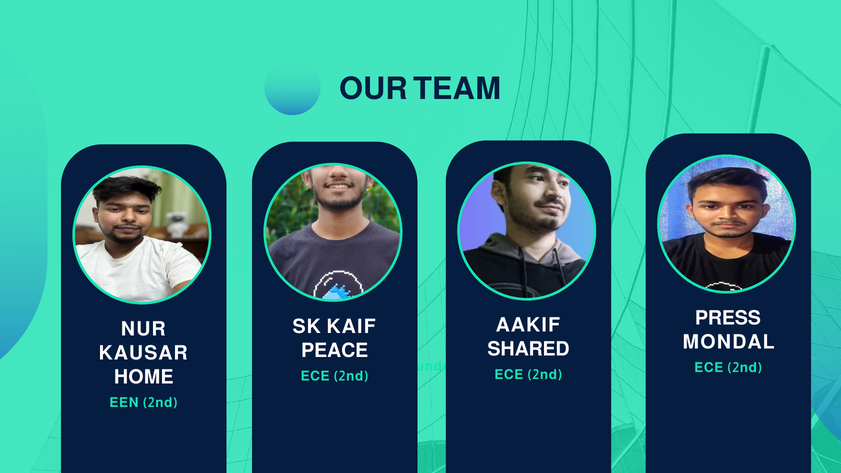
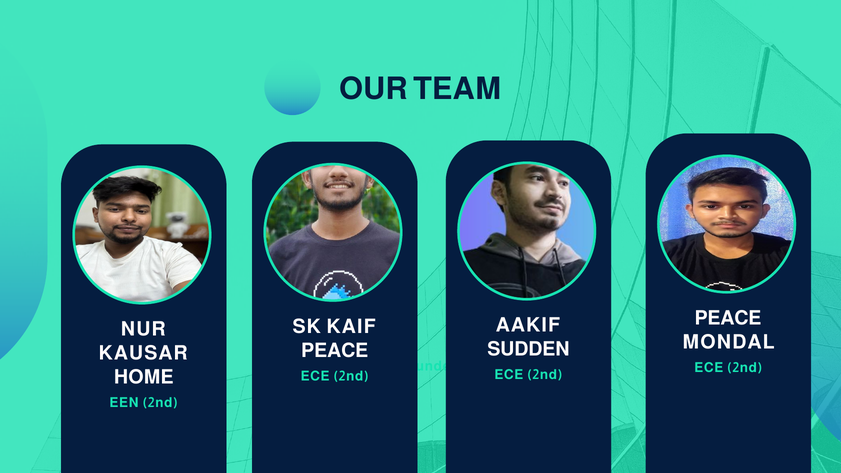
PRESS at (728, 318): PRESS -> PEACE
SHARED: SHARED -> SUDDEN
